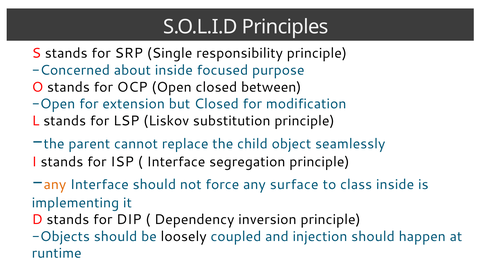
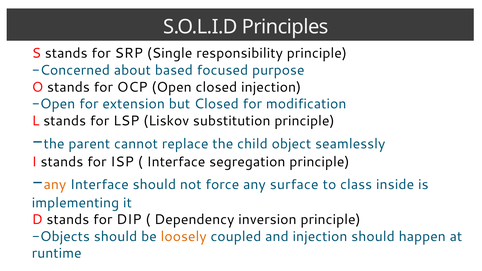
about inside: inside -> based
closed between: between -> injection
loosely colour: black -> orange
